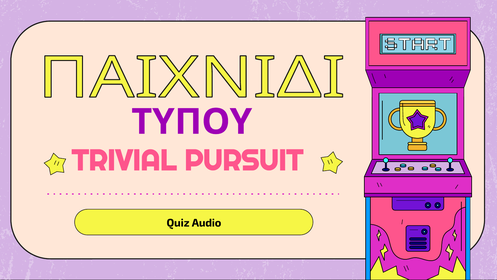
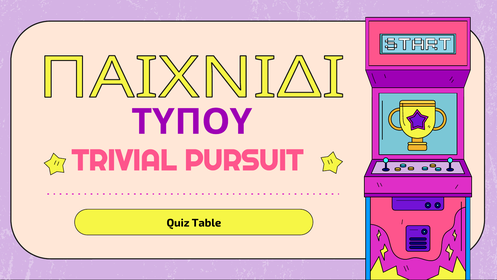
Audio: Audio -> Table
